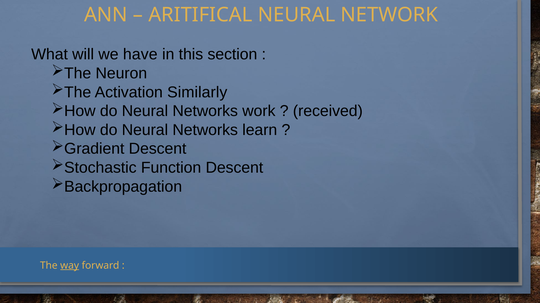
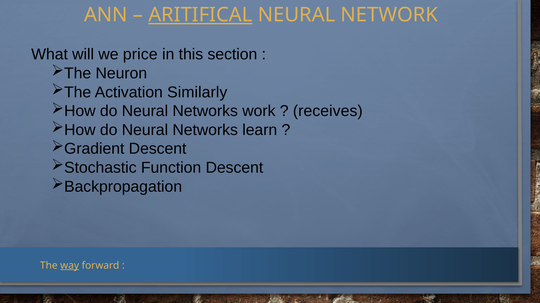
ARITIFICAL underline: none -> present
have: have -> price
received: received -> receives
